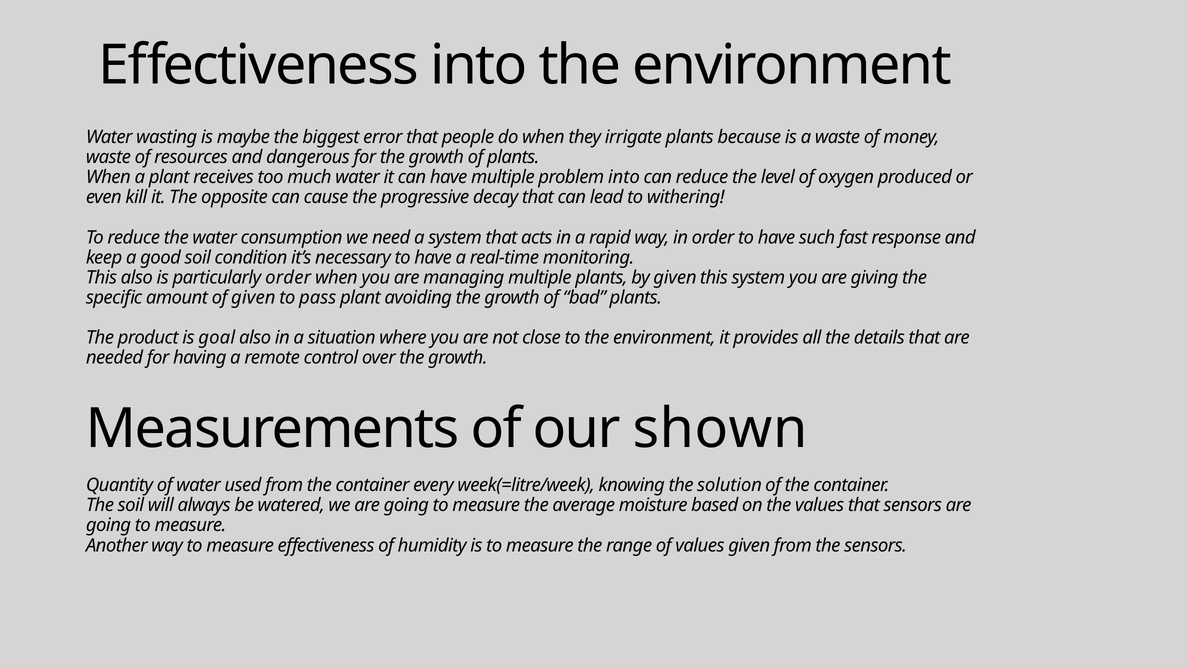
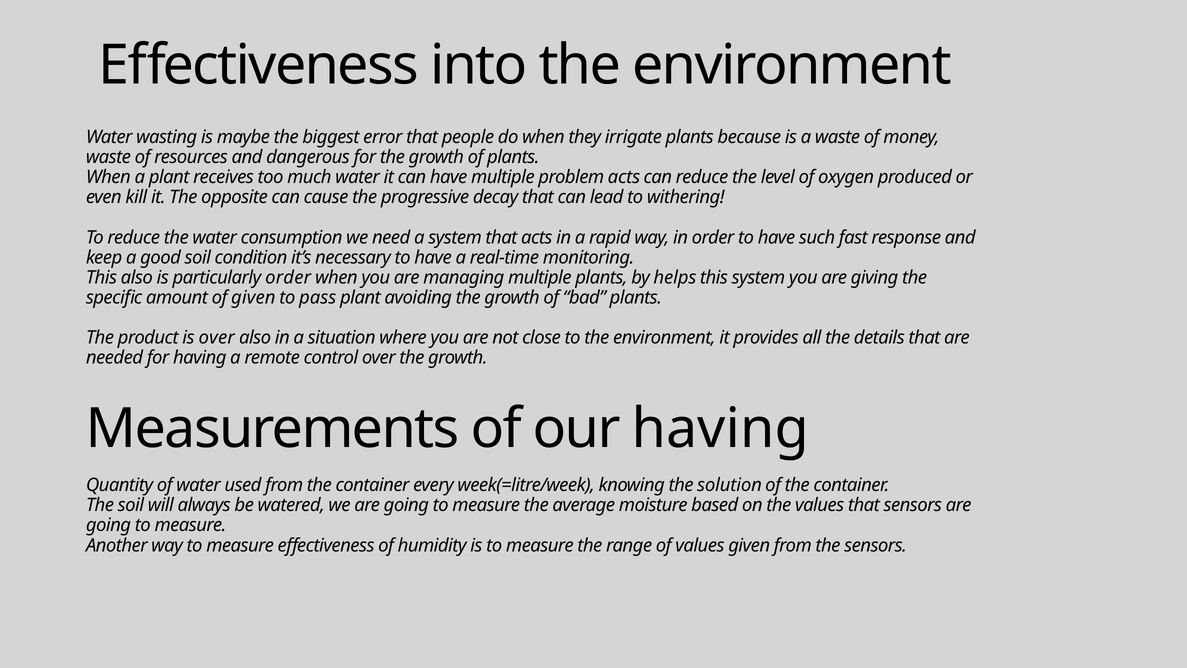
problem into: into -> acts
by given: given -> helps
is goal: goal -> over
our shown: shown -> having
